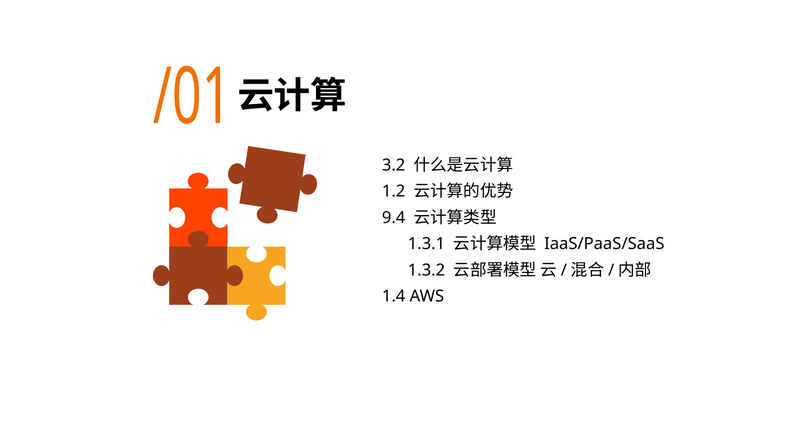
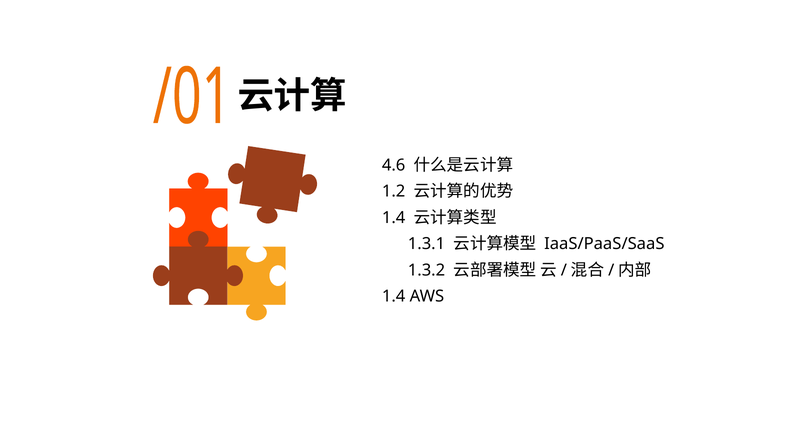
3.2: 3.2 -> 4.6
9.4 at (394, 218): 9.4 -> 1.4
